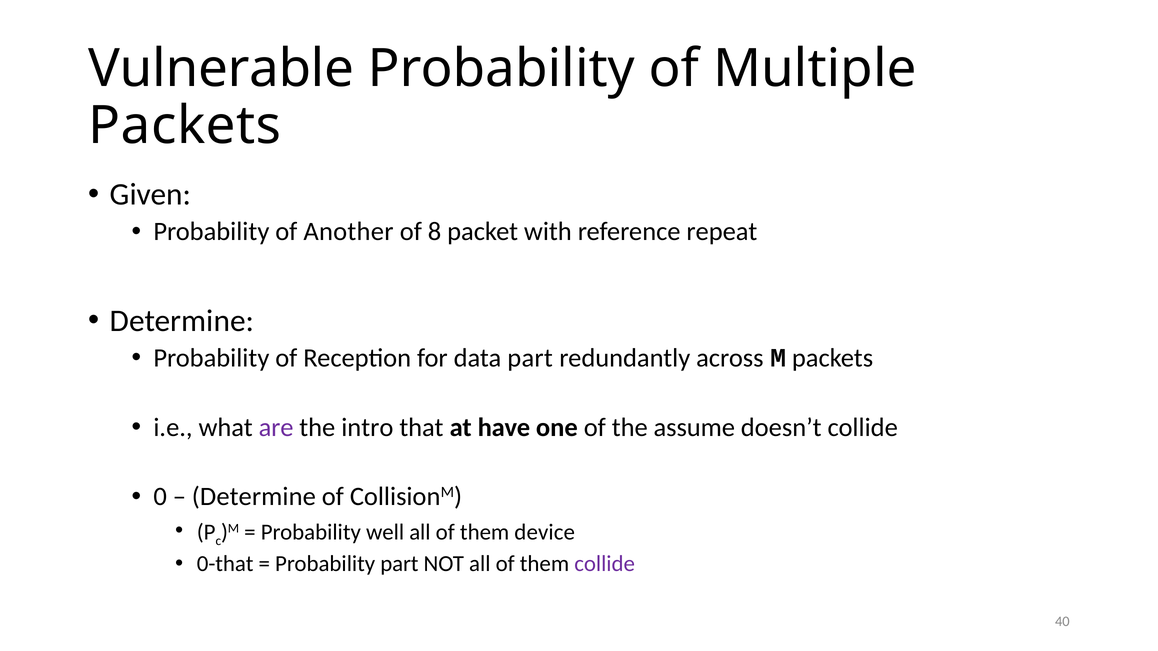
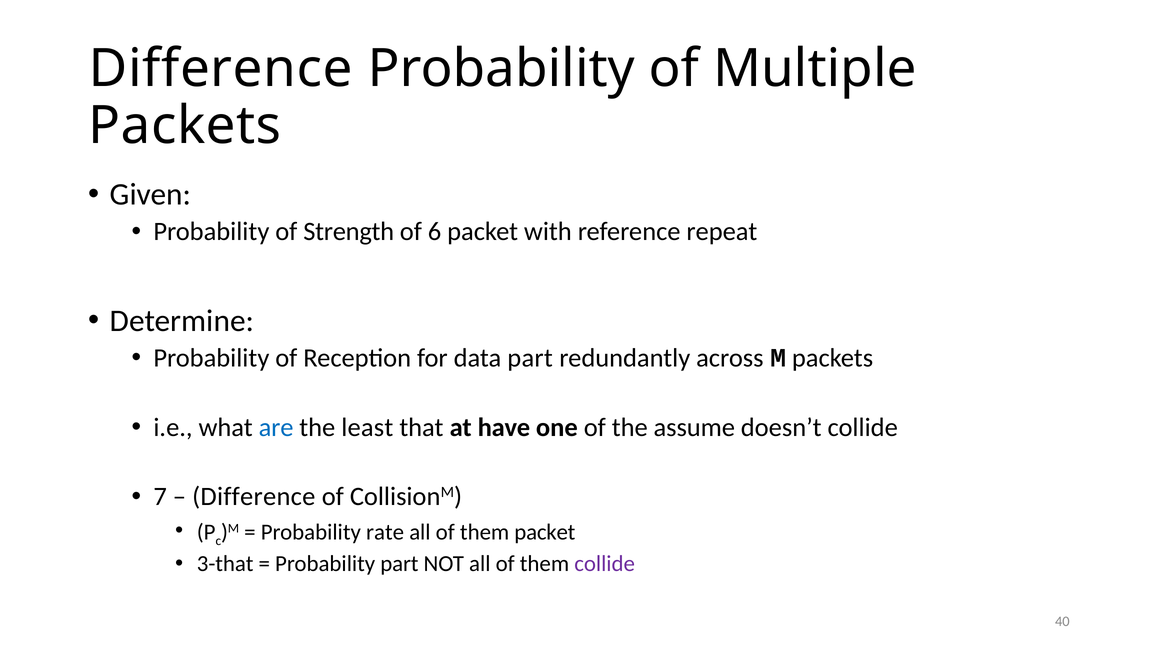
Vulnerable at (221, 69): Vulnerable -> Difference
Another: Another -> Strength
8: 8 -> 6
are colour: purple -> blue
intro: intro -> least
0: 0 -> 7
Determine at (254, 497): Determine -> Difference
well: well -> rate
them device: device -> packet
0-that: 0-that -> 3-that
